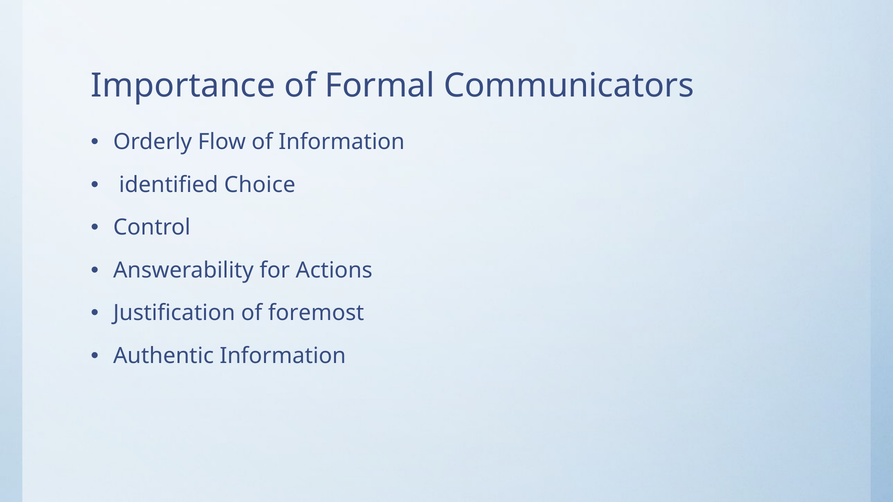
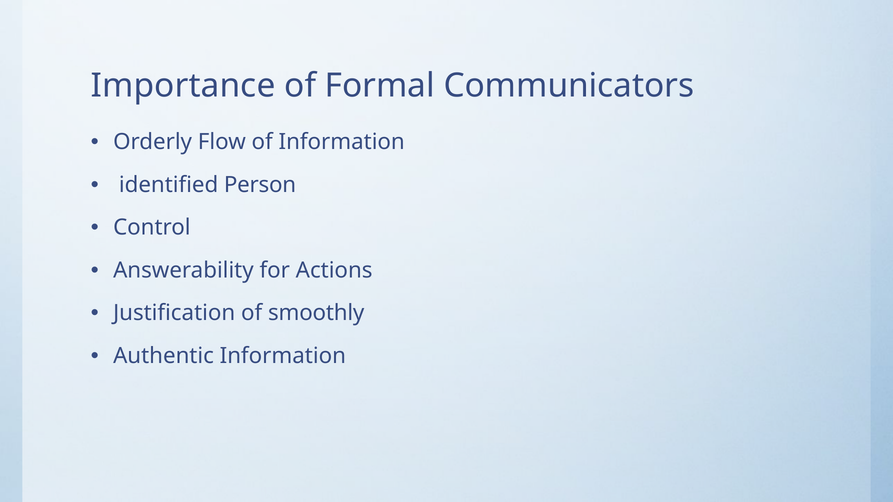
Choice: Choice -> Person
foremost: foremost -> smoothly
